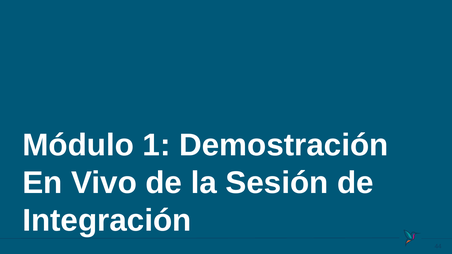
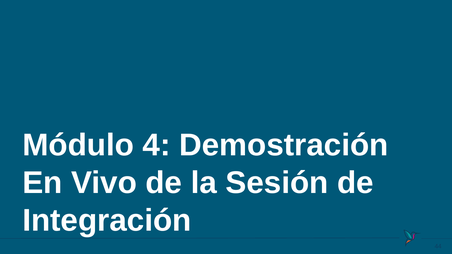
1: 1 -> 4
